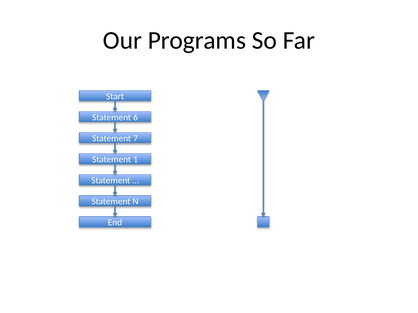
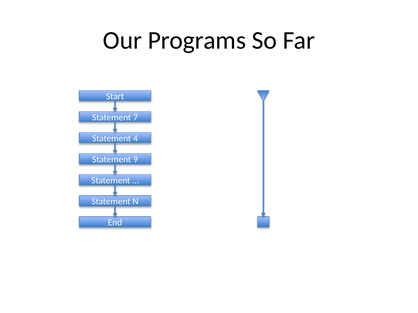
6: 6 -> 7
7: 7 -> 4
1: 1 -> 9
